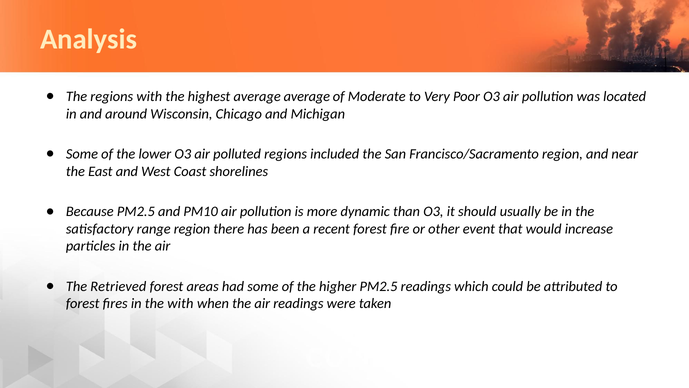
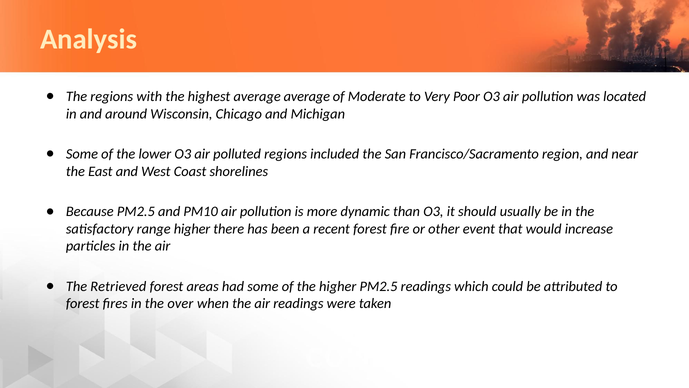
range region: region -> higher
the with: with -> over
